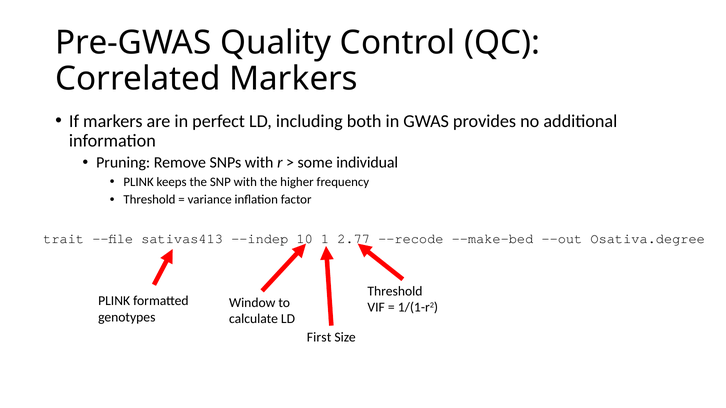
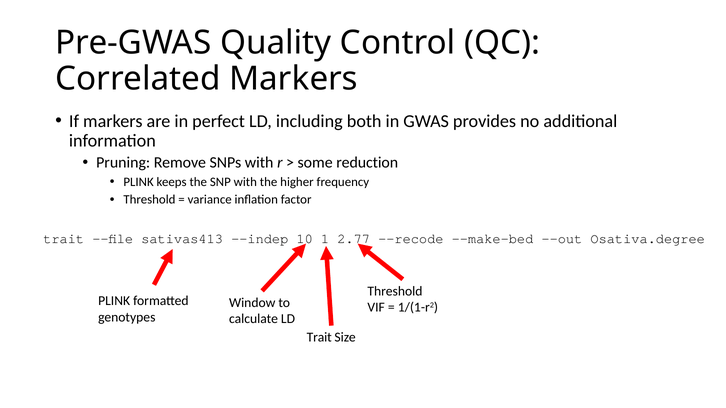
individual: individual -> reduction
First at (319, 338): First -> Trait
